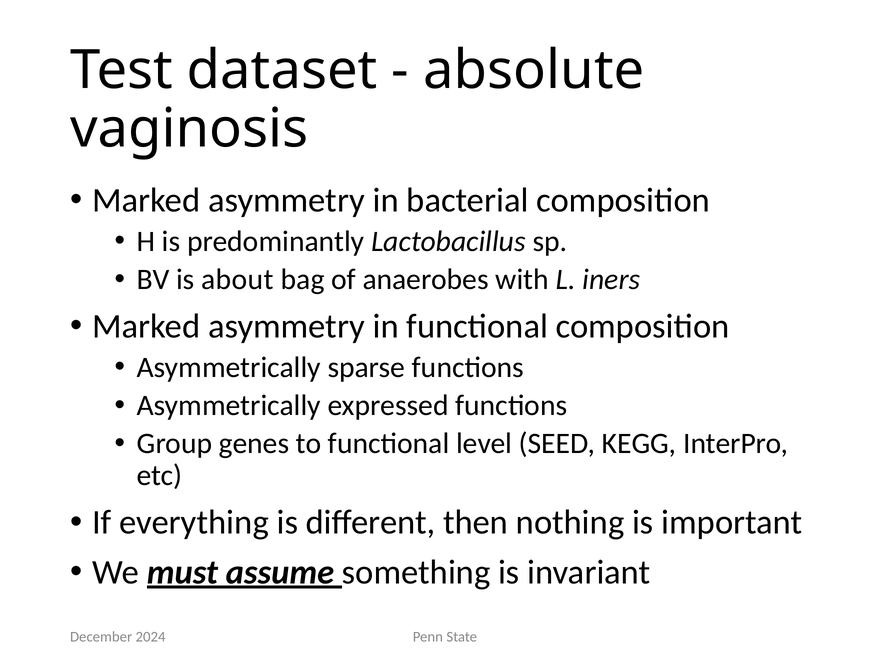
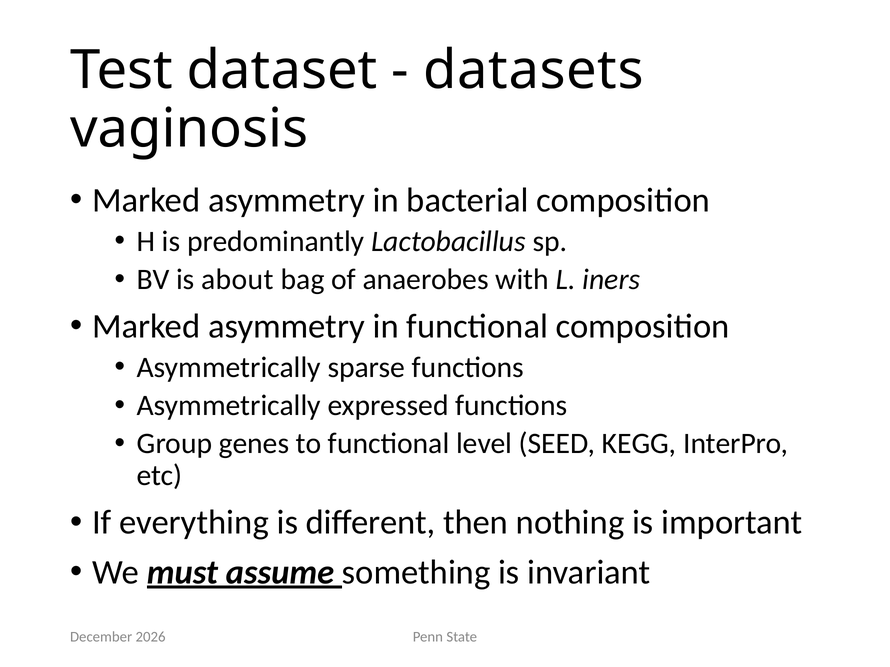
absolute: absolute -> datasets
2024: 2024 -> 2026
